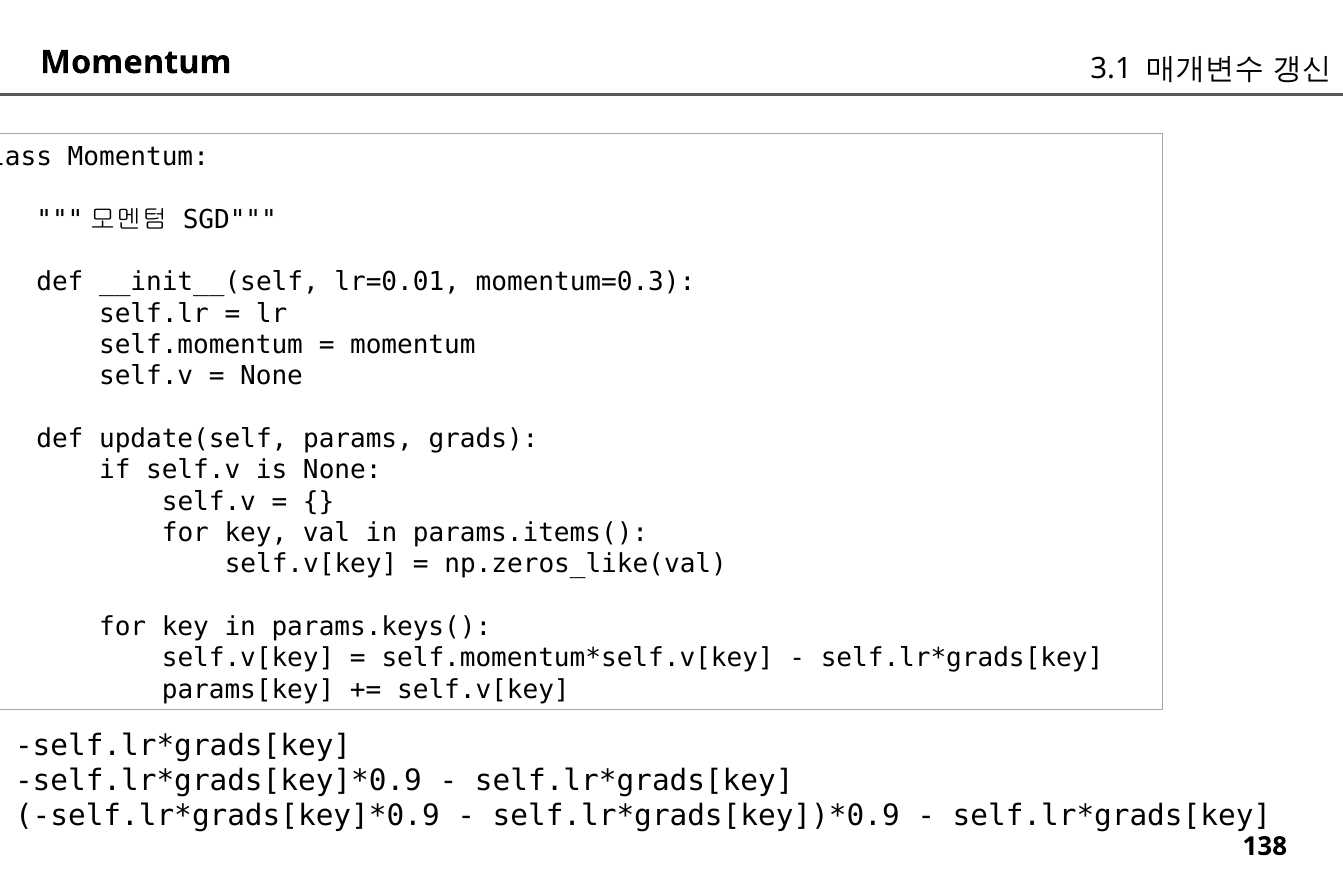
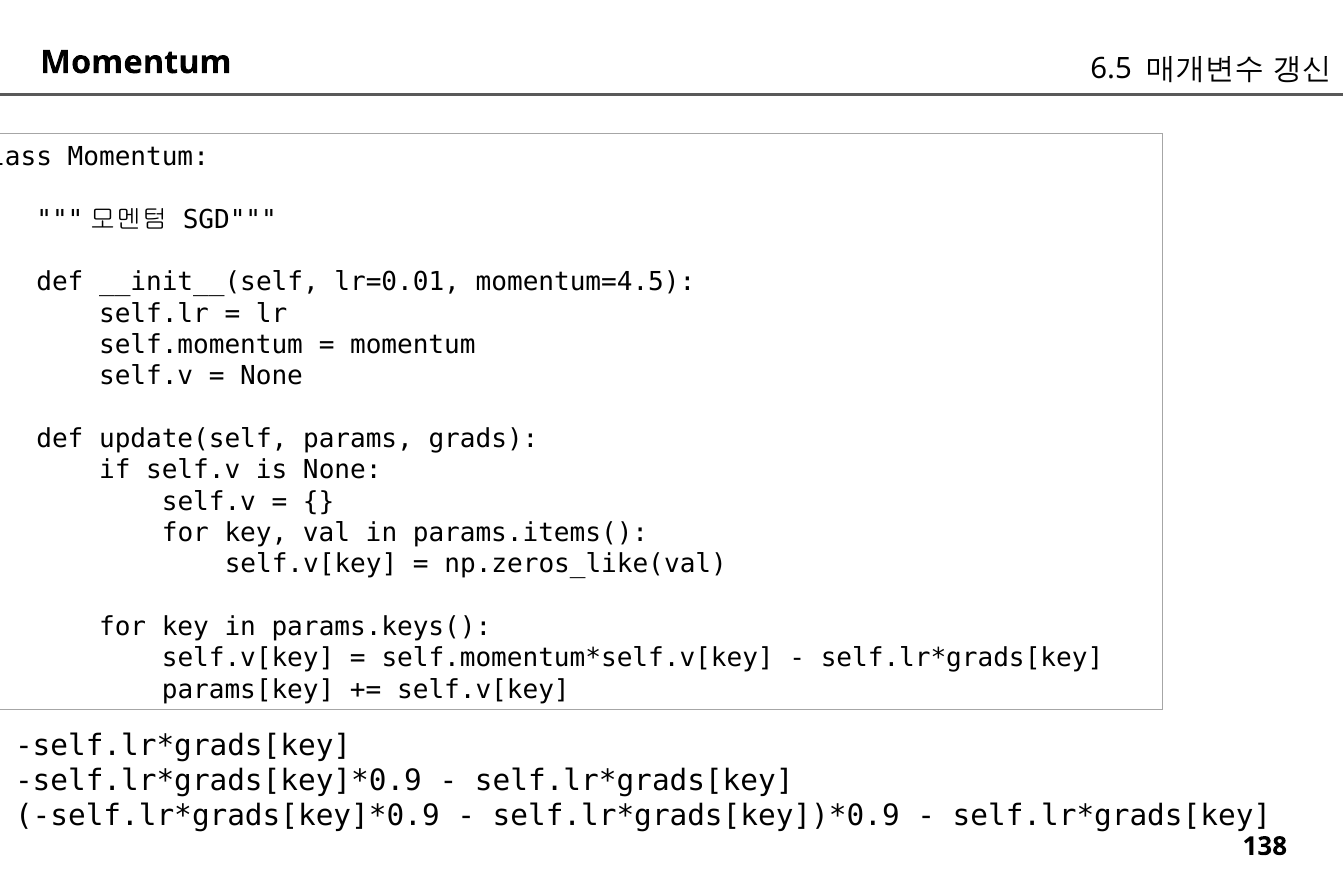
3.1: 3.1 -> 6.5
momentum=0.3: momentum=0.3 -> momentum=4.5
